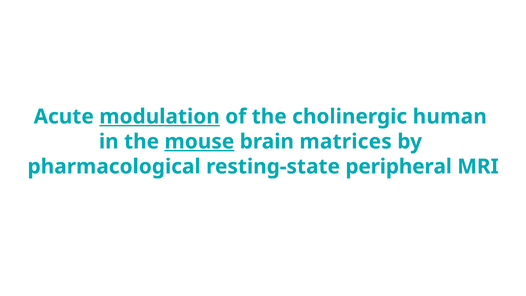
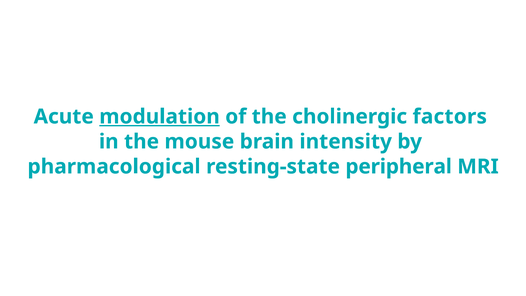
human: human -> factors
mouse underline: present -> none
matrices: matrices -> intensity
